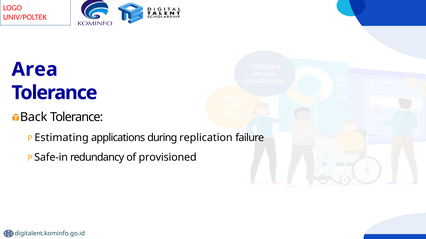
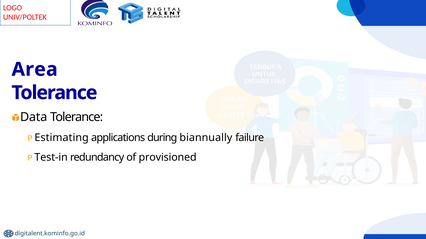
Back: Back -> Data
replication: replication -> biannually
Safe-in: Safe-in -> Test-in
